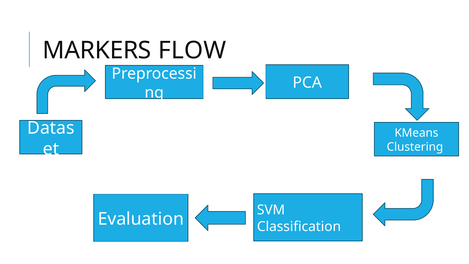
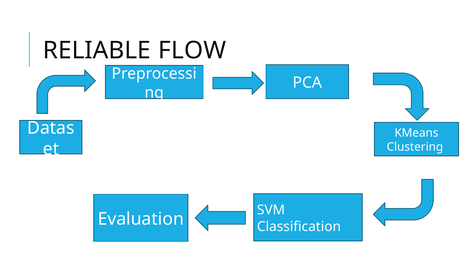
MARKERS: MARKERS -> RELIABLE
